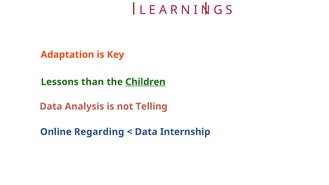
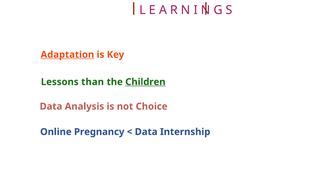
Adaptation underline: none -> present
Telling: Telling -> Choice
Regarding: Regarding -> Pregnancy
